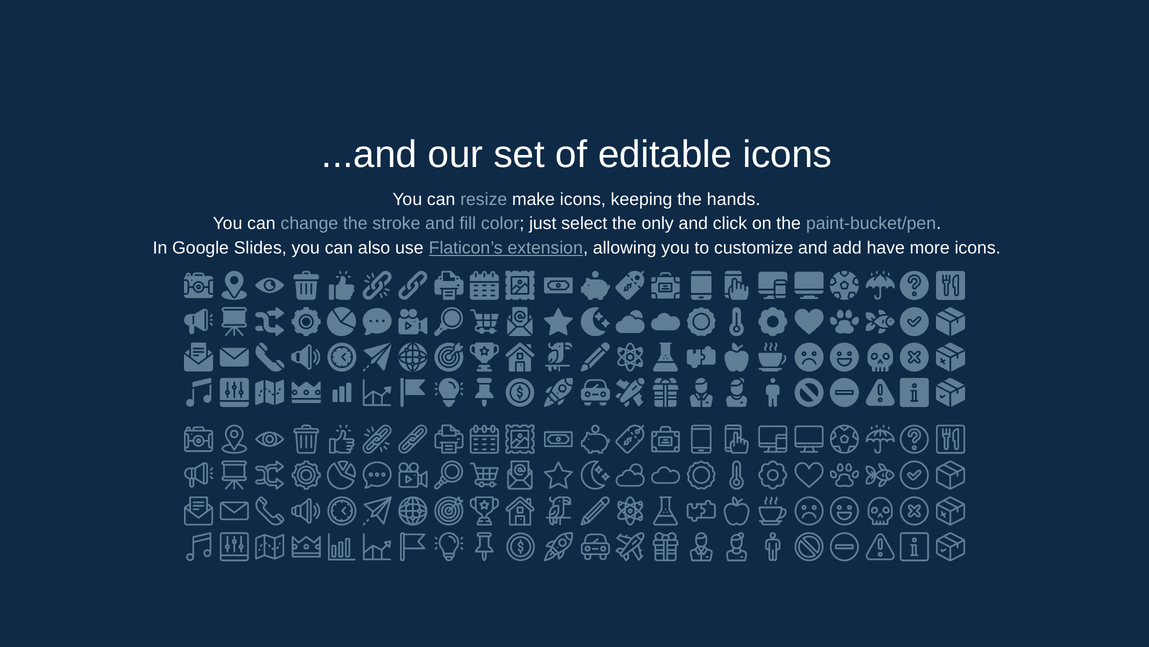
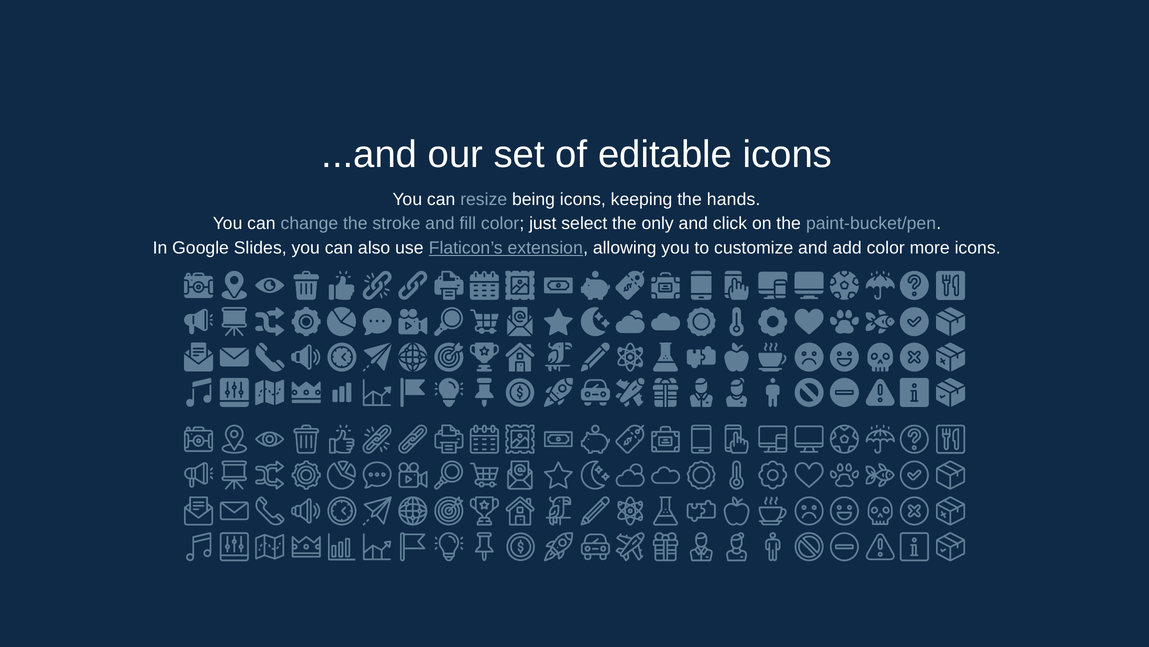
make: make -> being
add have: have -> color
